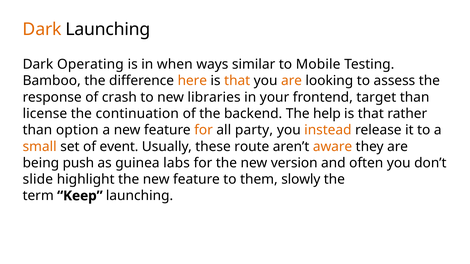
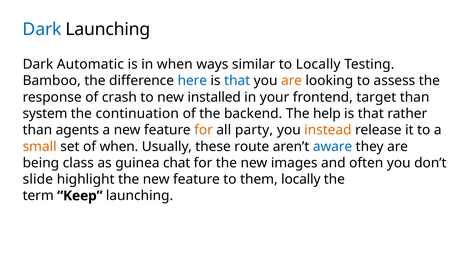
Dark at (42, 29) colour: orange -> blue
Operating: Operating -> Automatic
to Mobile: Mobile -> Locally
here colour: orange -> blue
that at (237, 81) colour: orange -> blue
libraries: libraries -> installed
license: license -> system
option: option -> agents
of event: event -> when
aware colour: orange -> blue
push: push -> class
labs: labs -> chat
version: version -> images
them slowly: slowly -> locally
